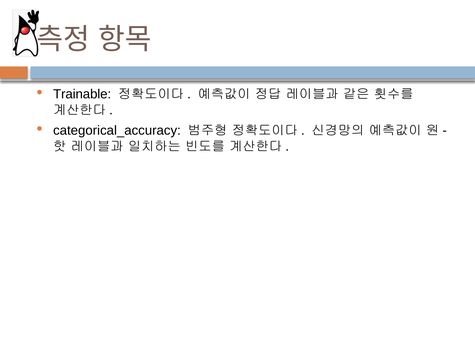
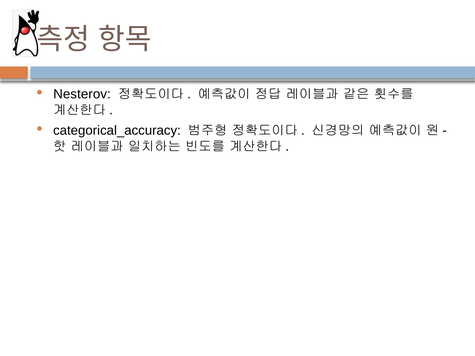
Trainable: Trainable -> Nesterov
